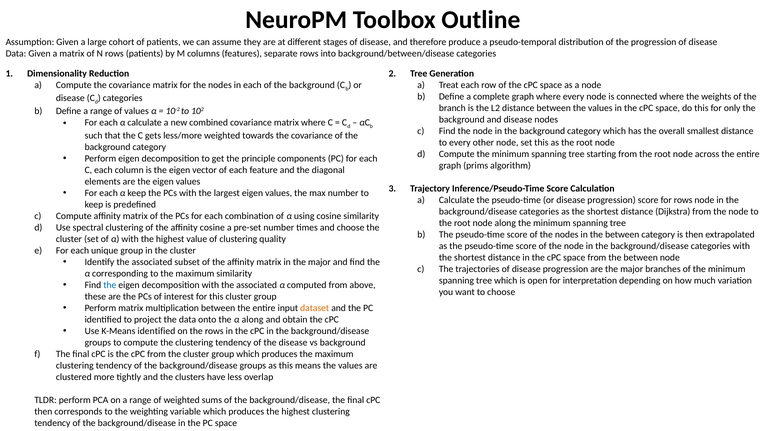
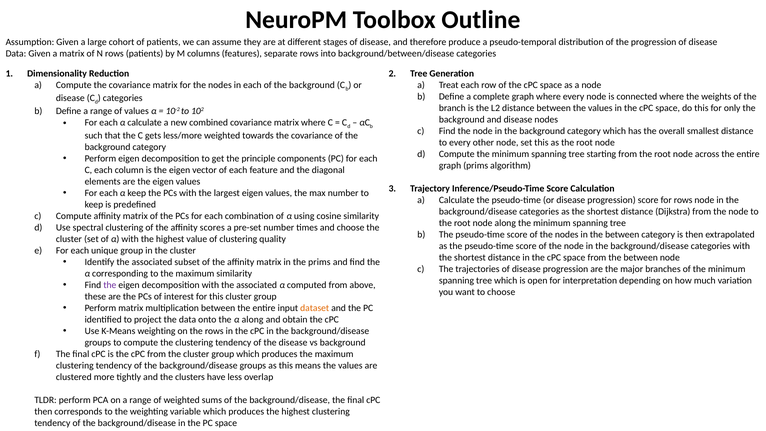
affinity cosine: cosine -> scores
in the major: major -> prims
the at (110, 285) colour: blue -> purple
K-Means identified: identified -> weighting
